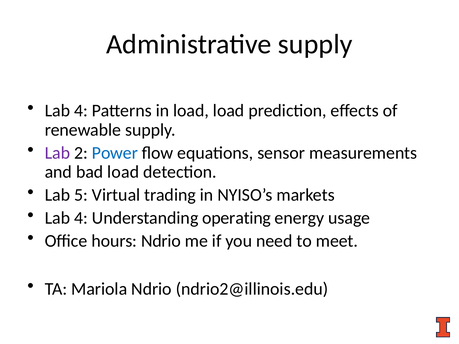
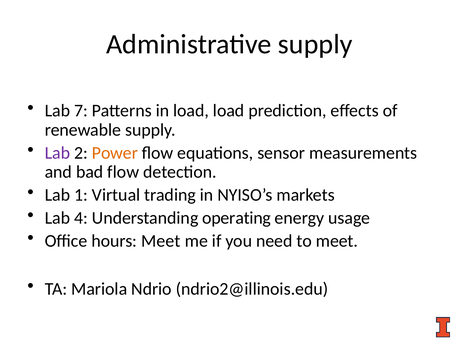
4 at (81, 111): 4 -> 7
Power colour: blue -> orange
bad load: load -> flow
5: 5 -> 1
hours Ndrio: Ndrio -> Meet
